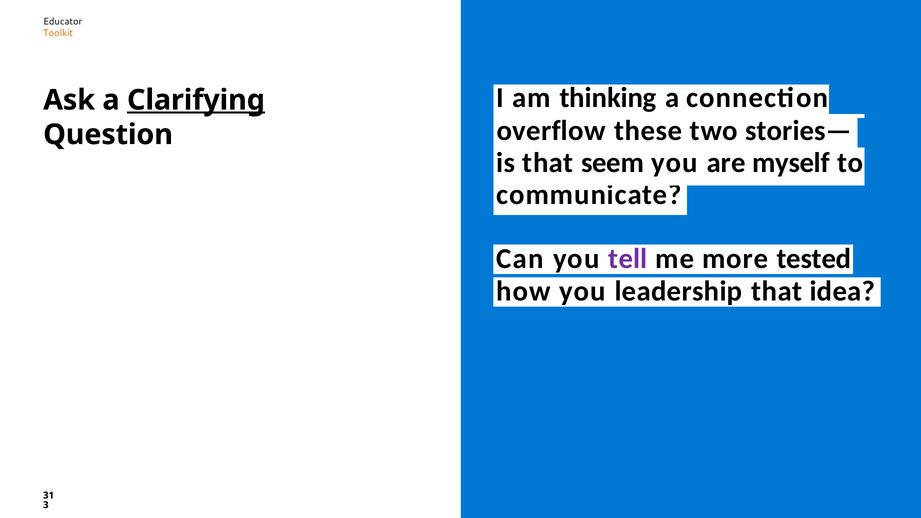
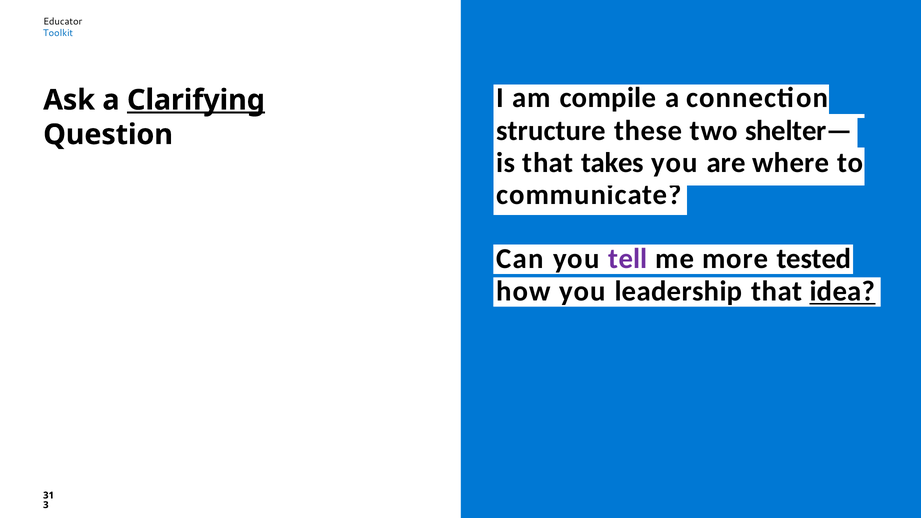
Toolkit colour: orange -> blue
thinking: thinking -> compile
overflow: overflow -> structure
stories—: stories— -> shelter—
seem: seem -> takes
myself: myself -> where
idea underline: none -> present
